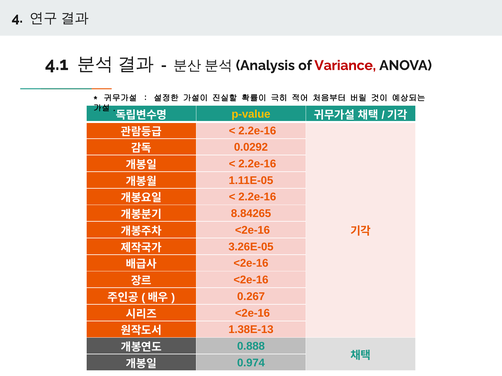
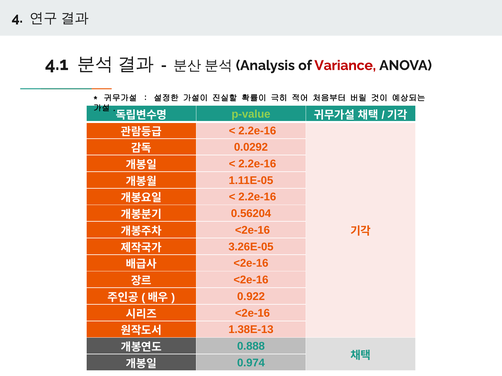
p-value colour: yellow -> light green
8.84265: 8.84265 -> 0.56204
0.267: 0.267 -> 0.922
